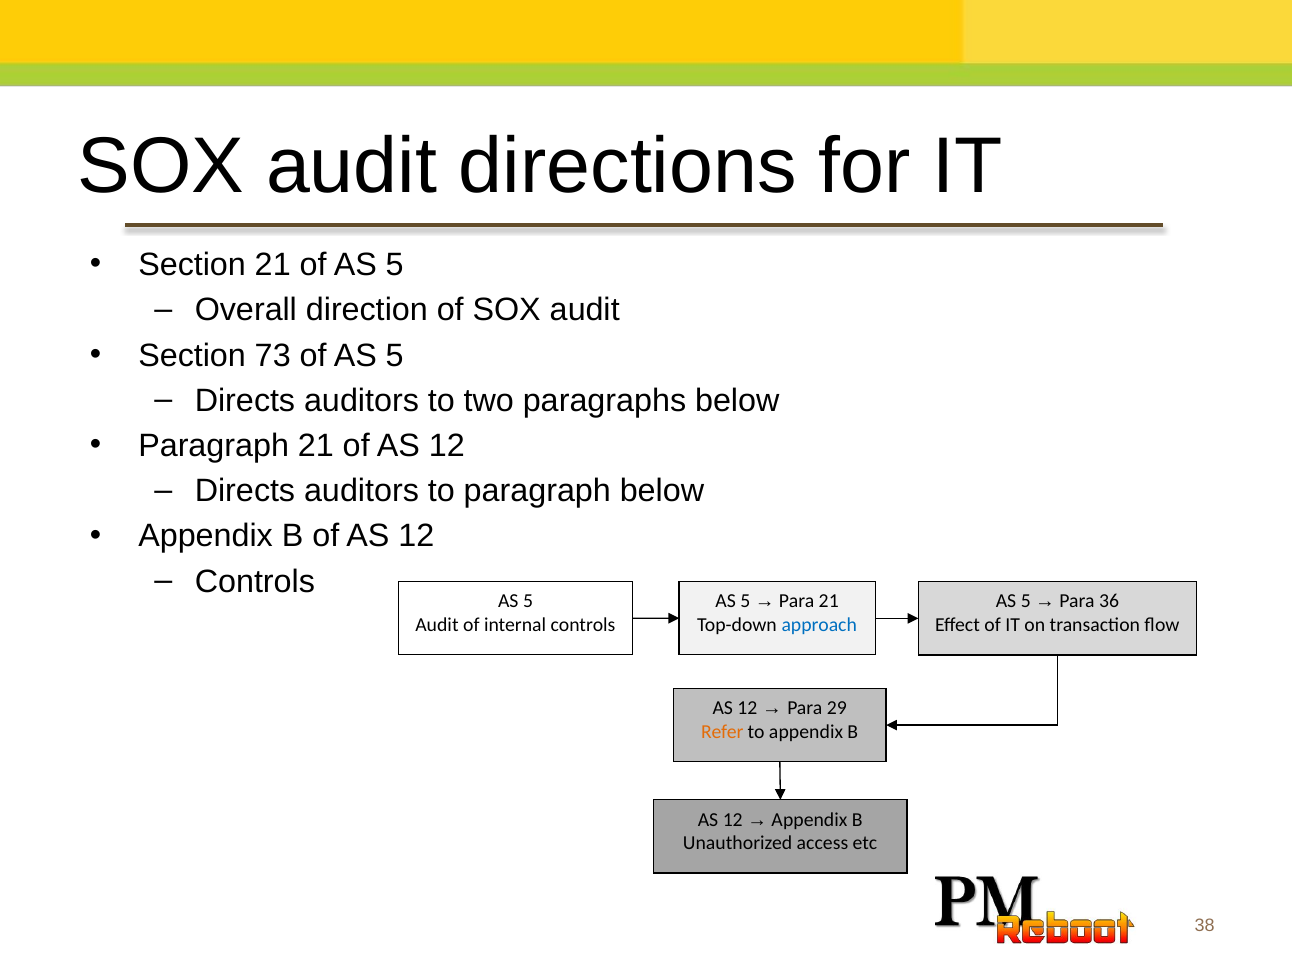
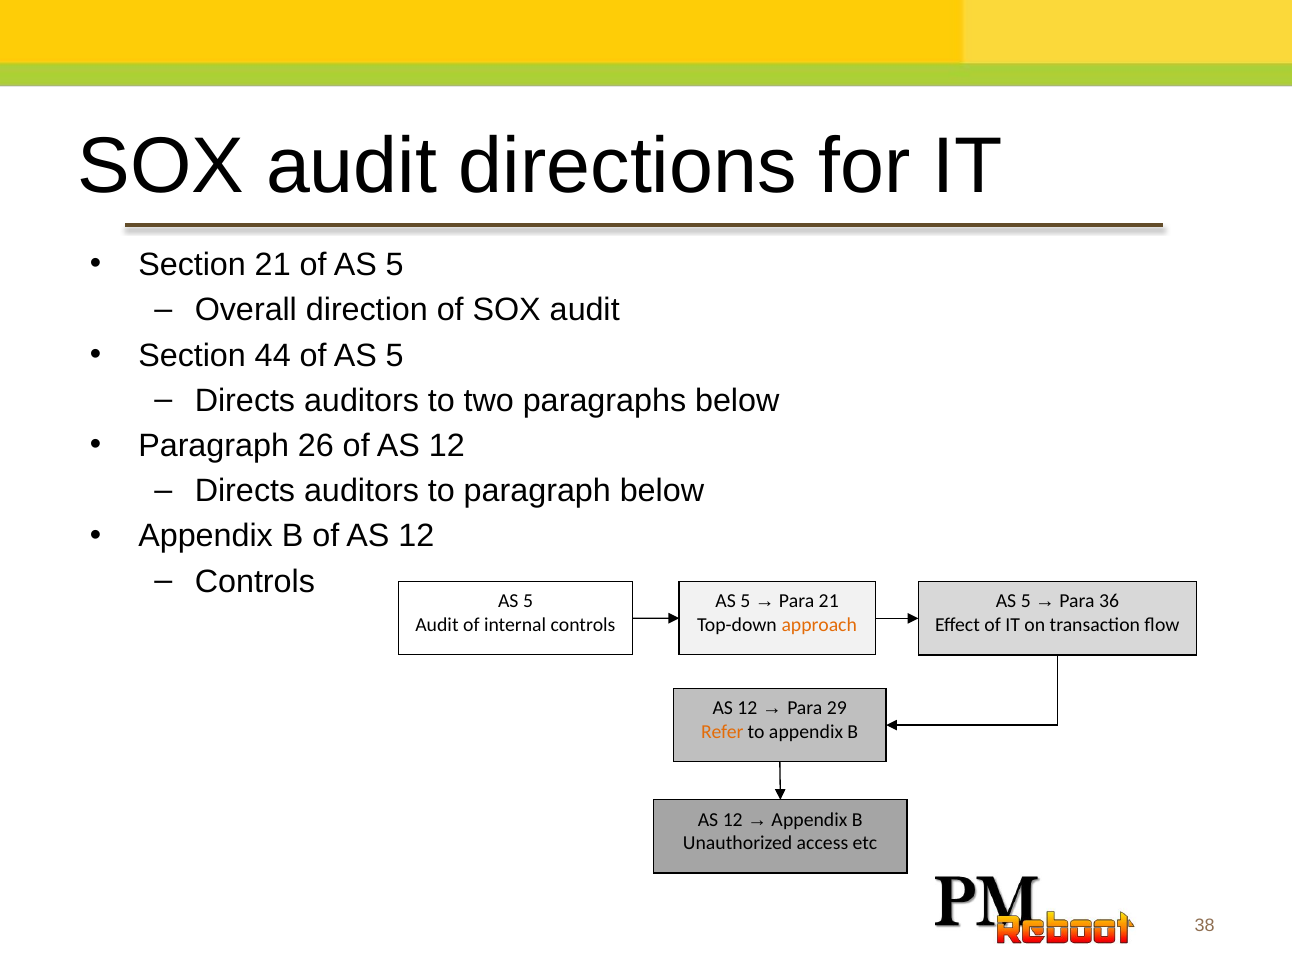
73: 73 -> 44
Paragraph 21: 21 -> 26
approach colour: blue -> orange
